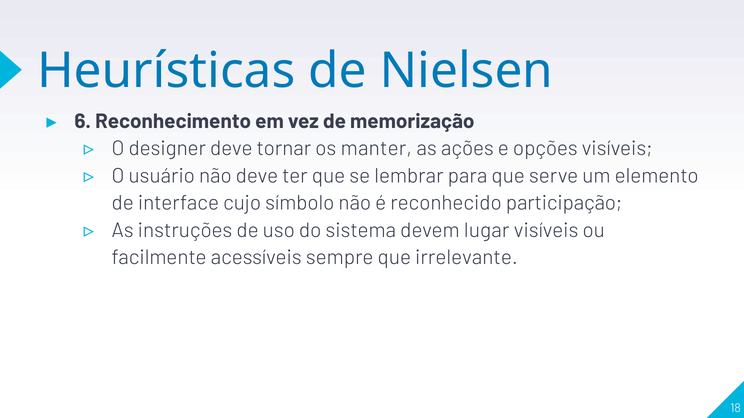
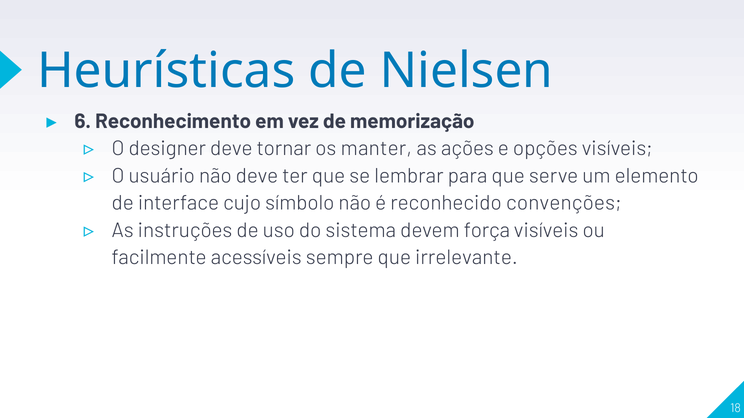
participação: participação -> convenções
lugar: lugar -> força
